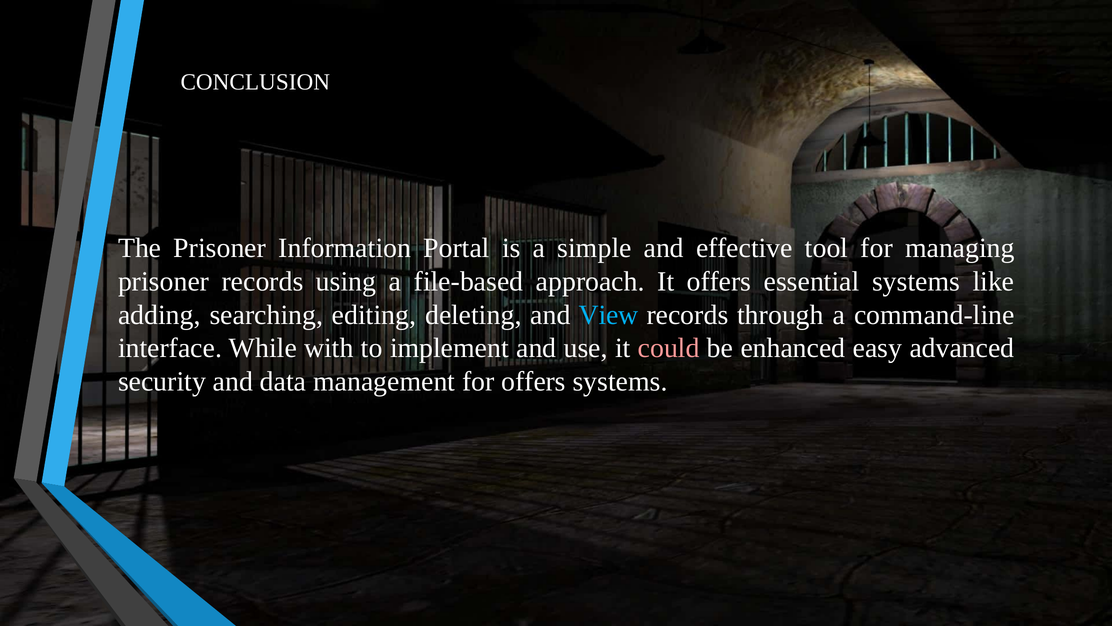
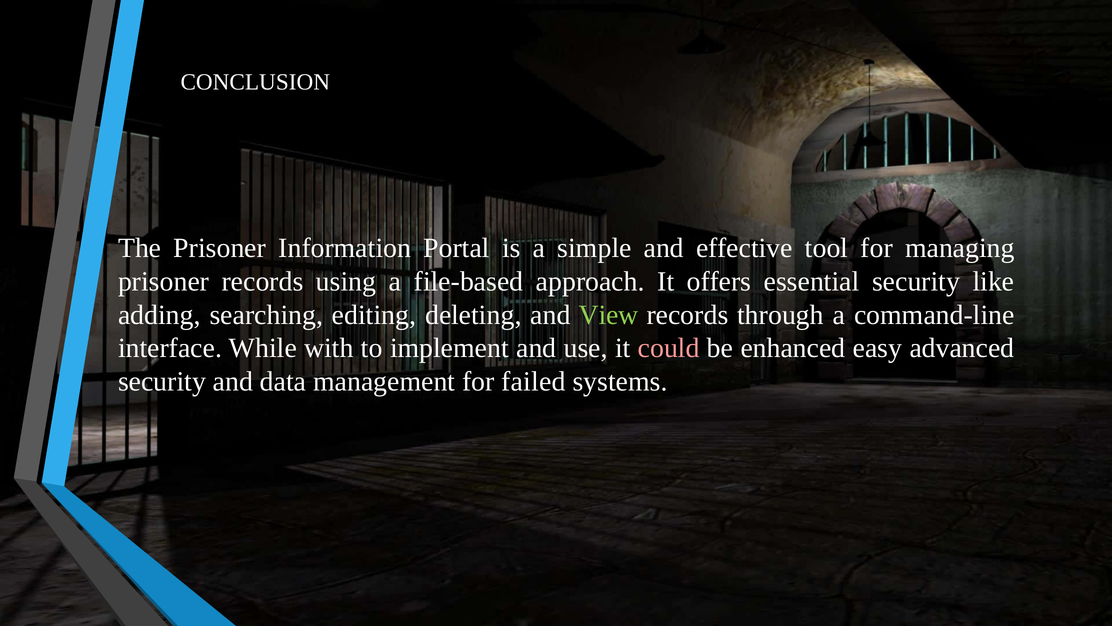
essential systems: systems -> security
View colour: light blue -> light green
for offers: offers -> failed
